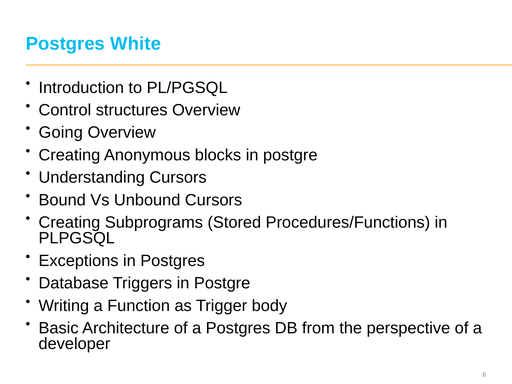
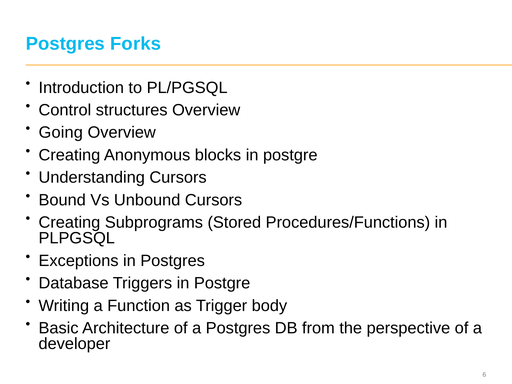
White: White -> Forks
